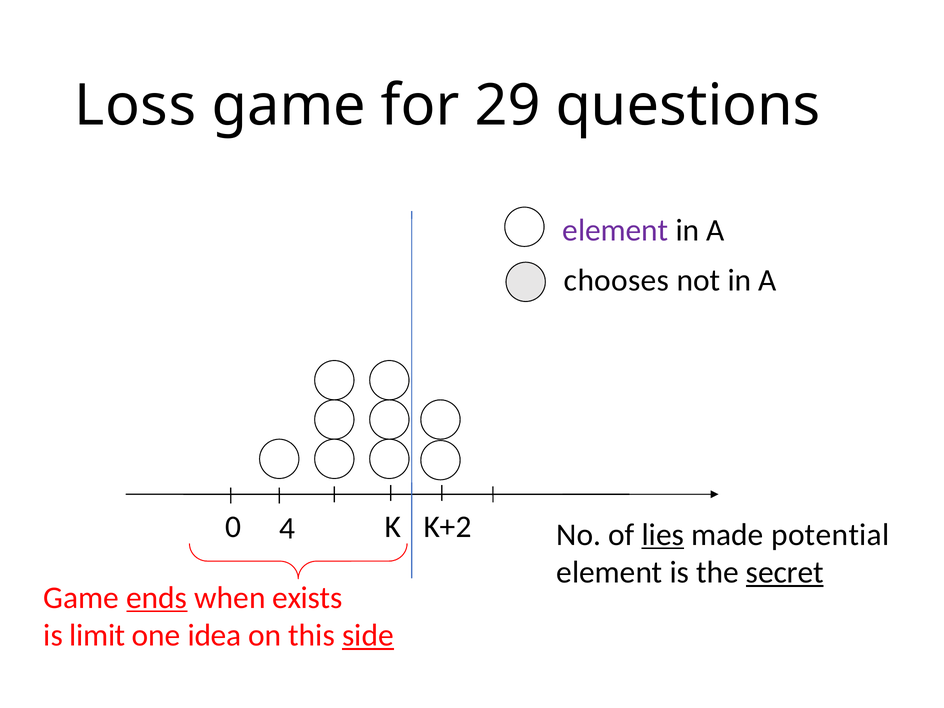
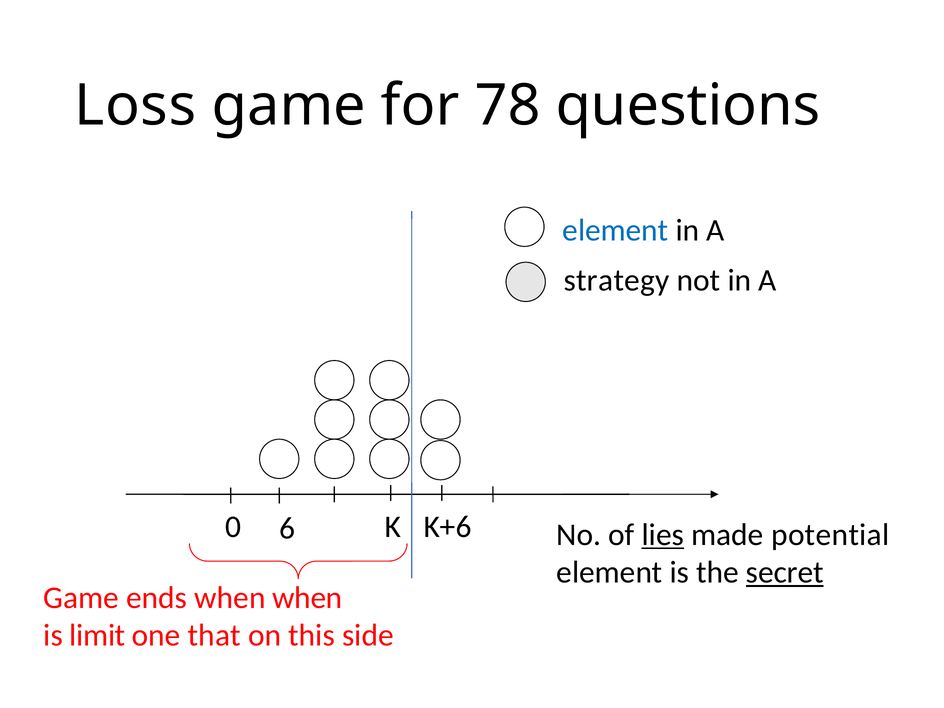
29: 29 -> 78
element at (615, 231) colour: purple -> blue
chooses: chooses -> strategy
4: 4 -> 6
K+2: K+2 -> K+6
ends underline: present -> none
when exists: exists -> when
idea: idea -> that
side underline: present -> none
